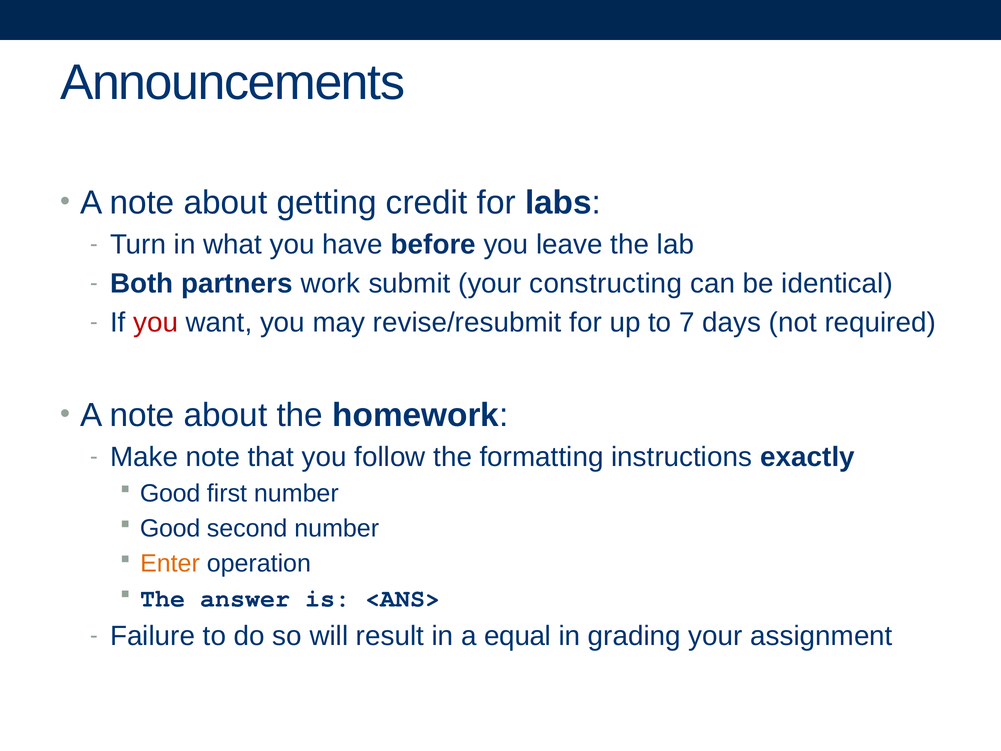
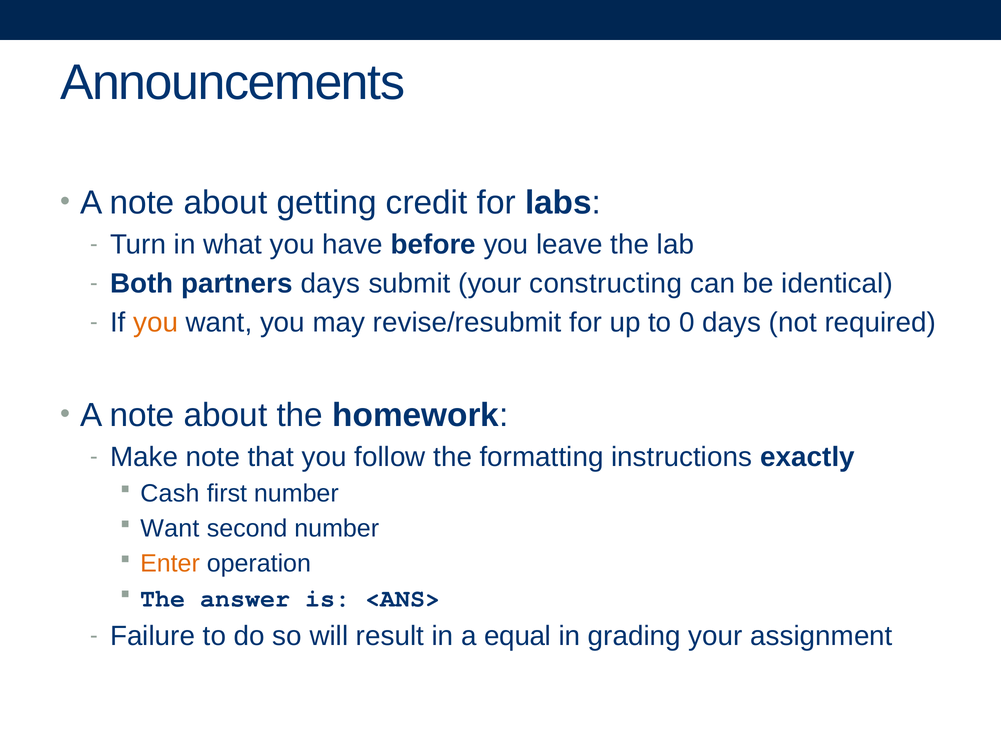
partners work: work -> days
you at (156, 322) colour: red -> orange
7: 7 -> 0
Good at (170, 493): Good -> Cash
Good at (170, 528): Good -> Want
